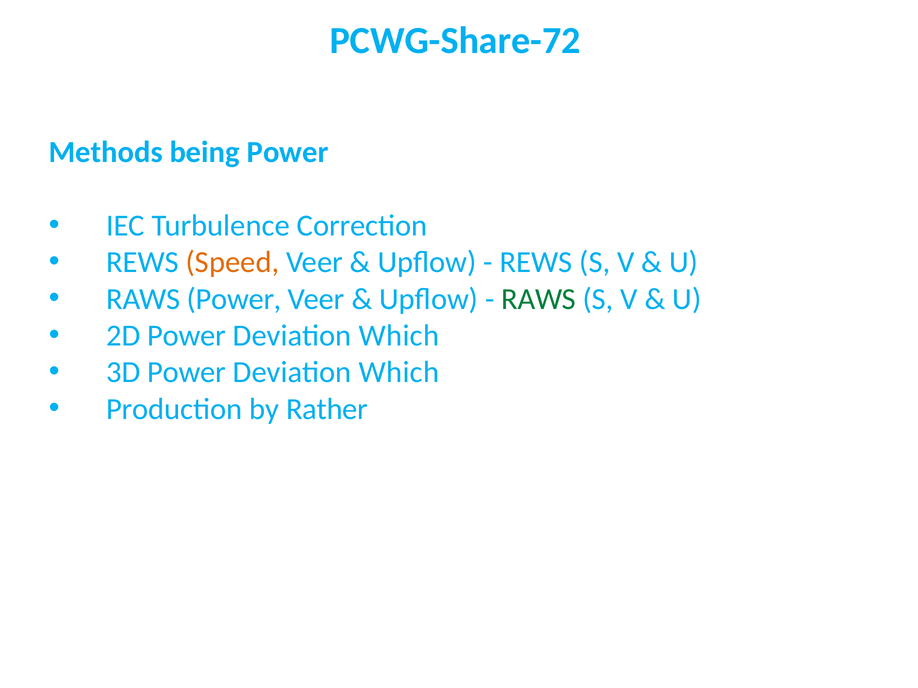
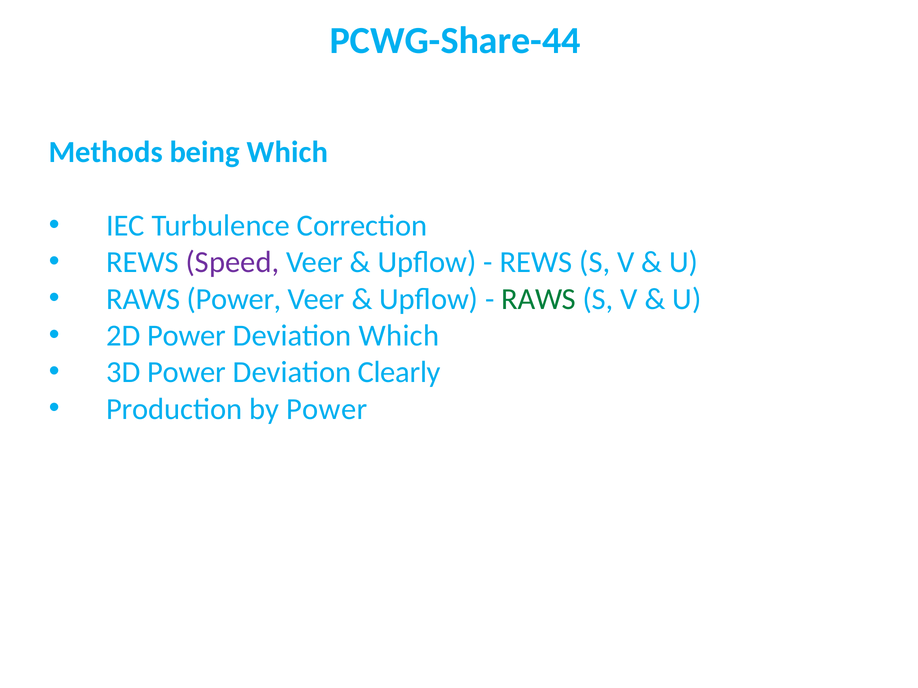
PCWG-Share-72: PCWG-Share-72 -> PCWG-Share-44
being Power: Power -> Which
Speed colour: orange -> purple
3D Power Deviation Which: Which -> Clearly
by Rather: Rather -> Power
